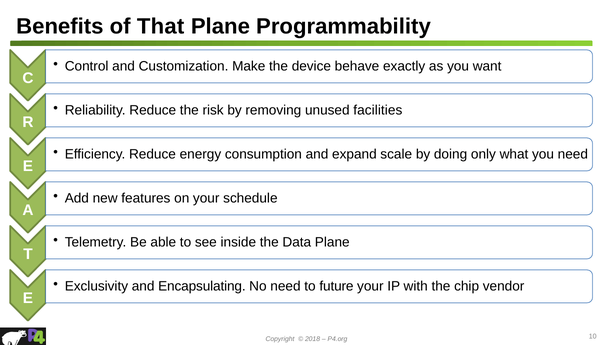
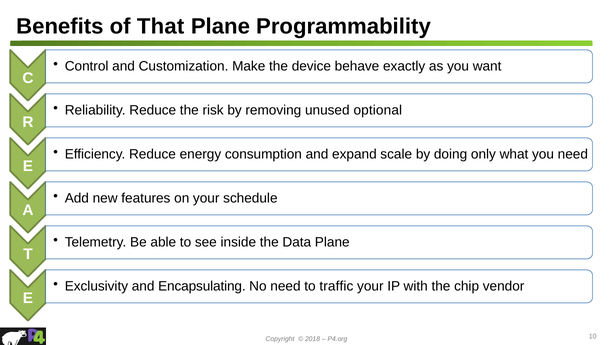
facilities: facilities -> optional
future: future -> traffic
